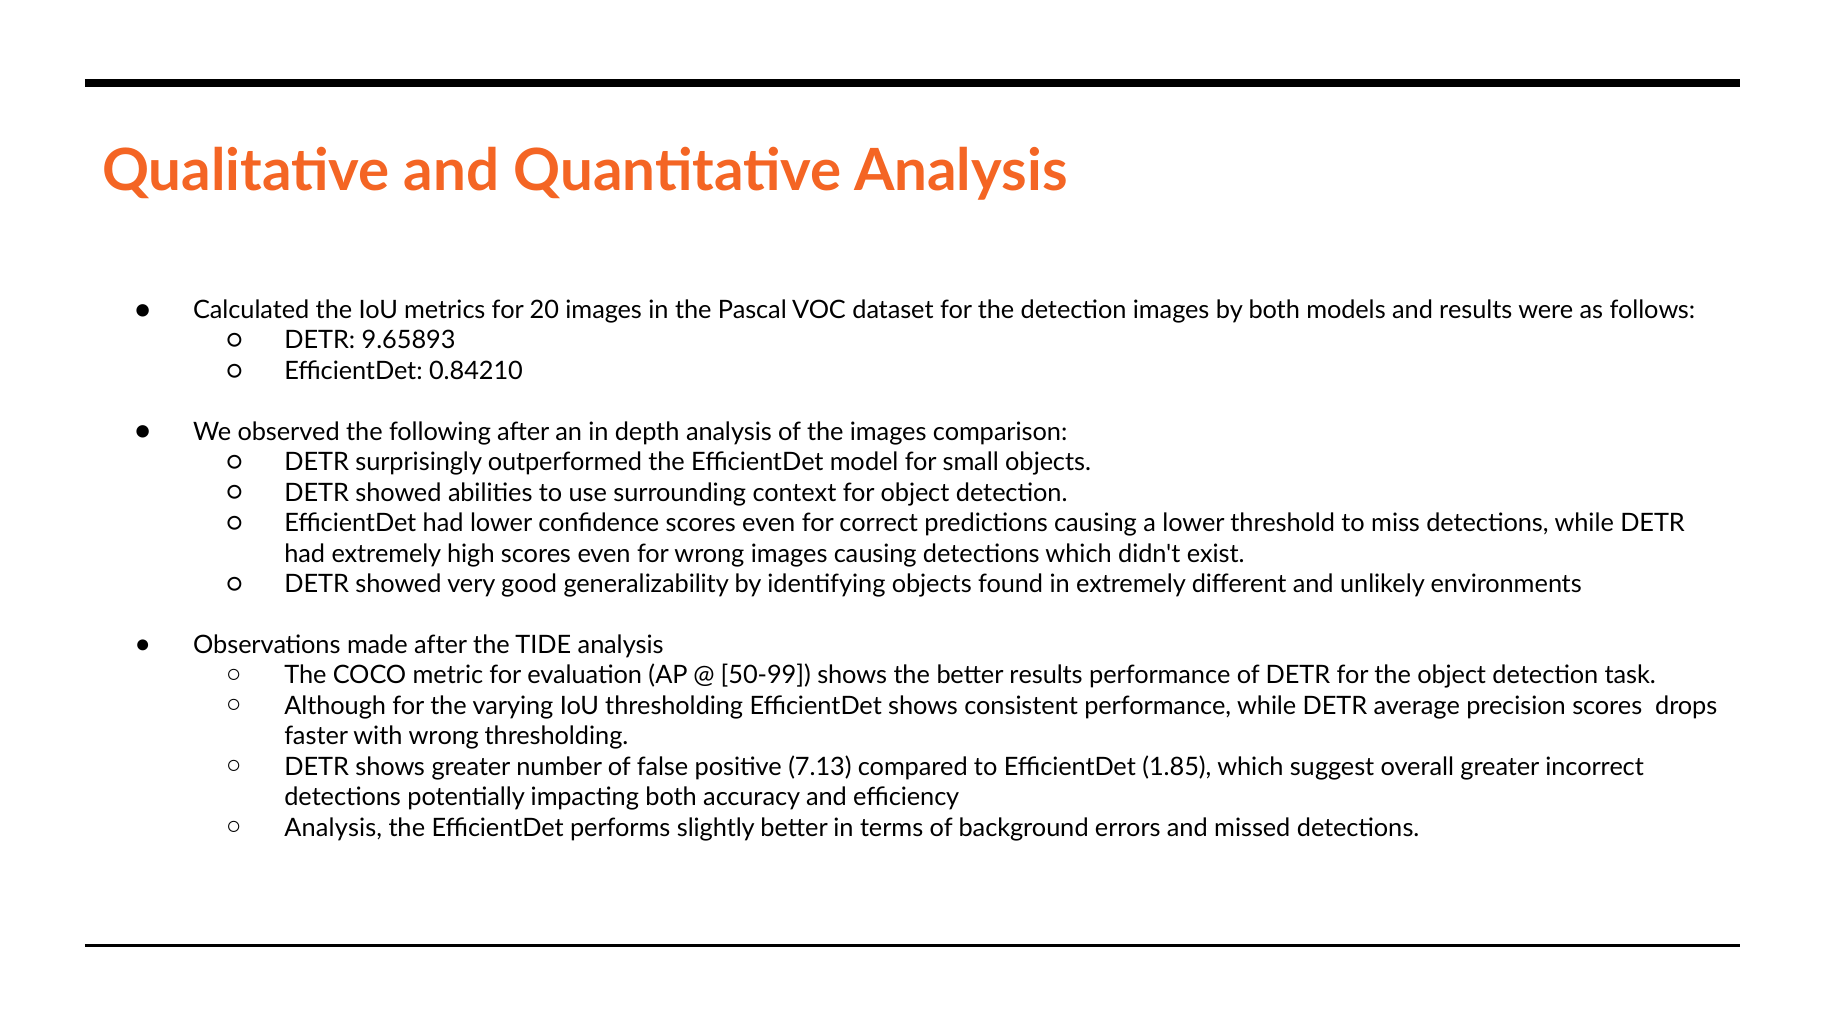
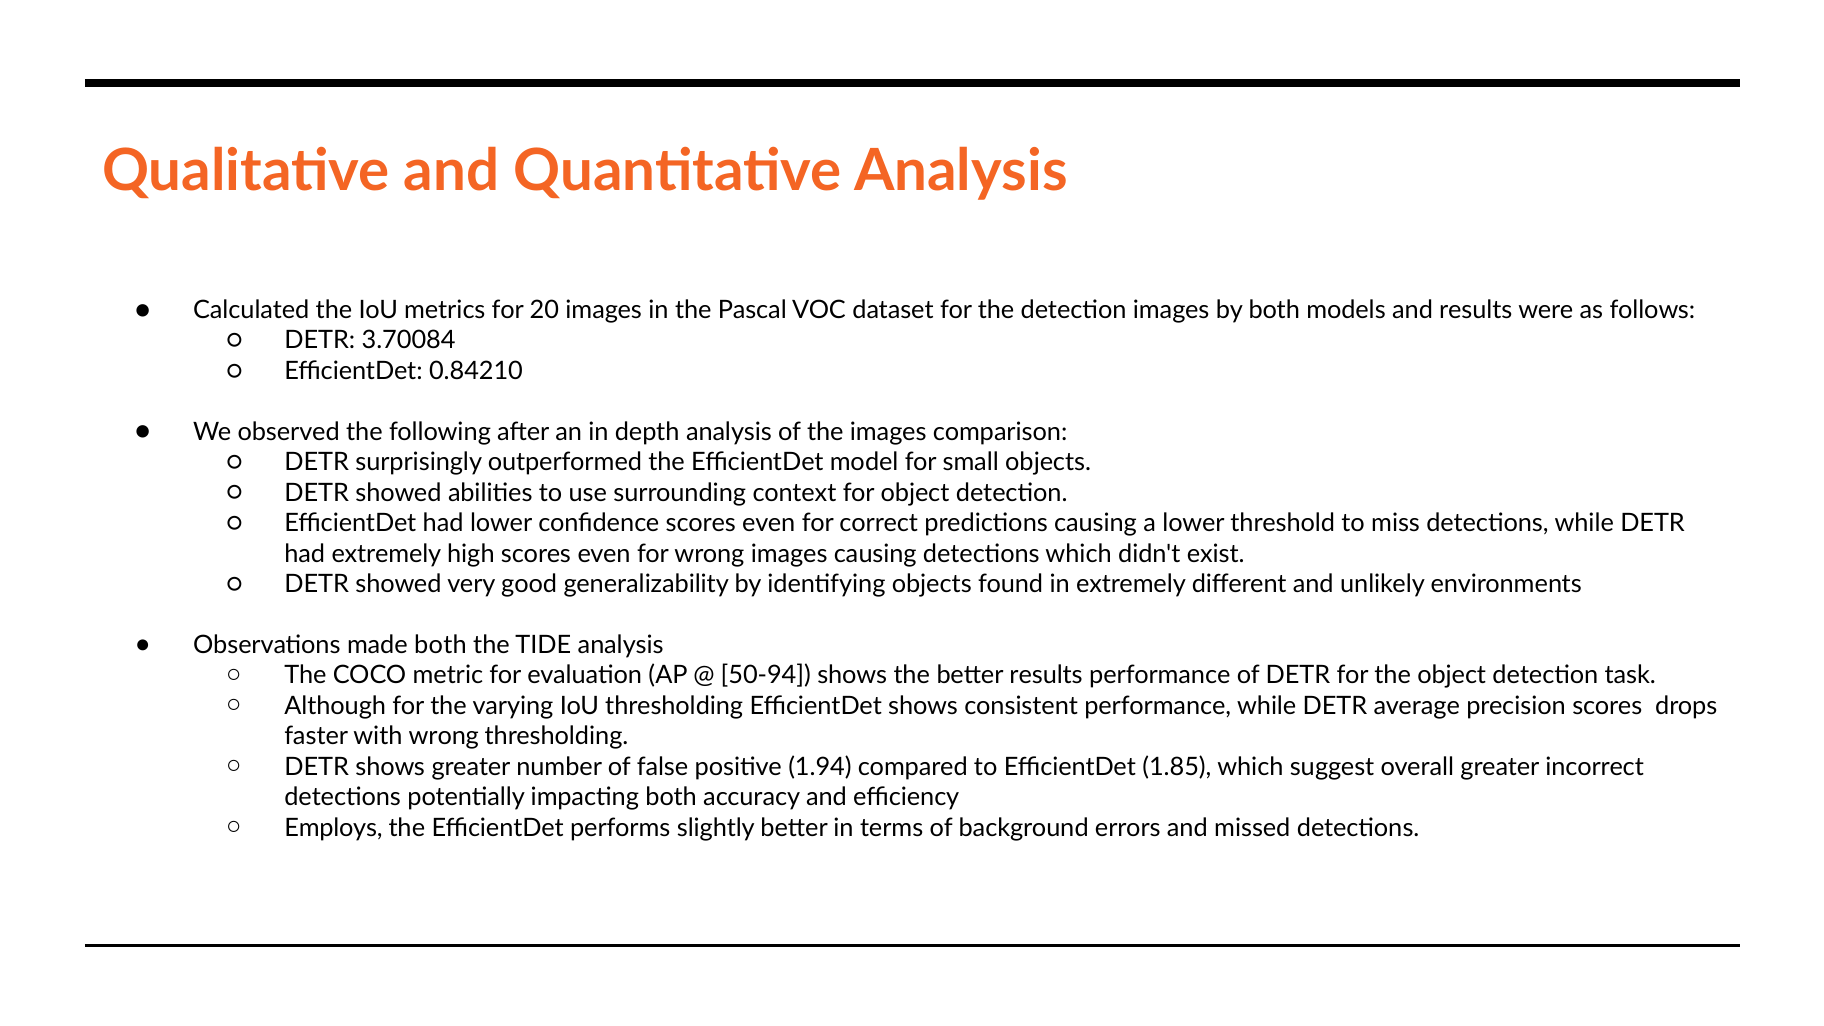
9.65893: 9.65893 -> 3.70084
made after: after -> both
50-99: 50-99 -> 50-94
7.13: 7.13 -> 1.94
Analysis at (333, 828): Analysis -> Employs
